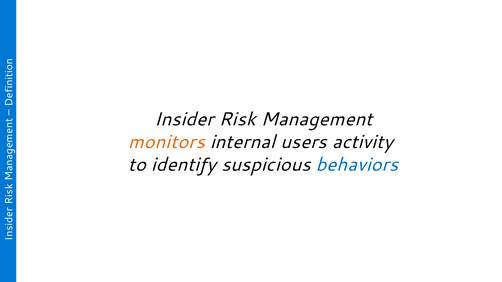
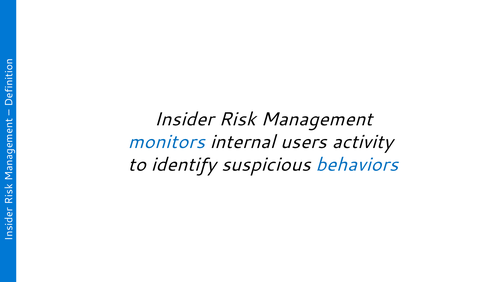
monitors colour: orange -> blue
